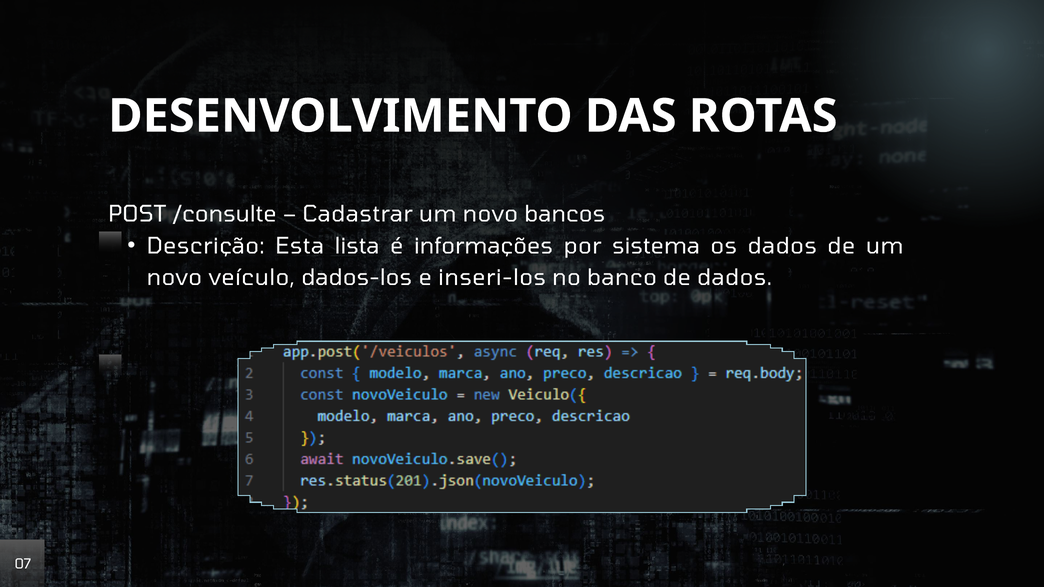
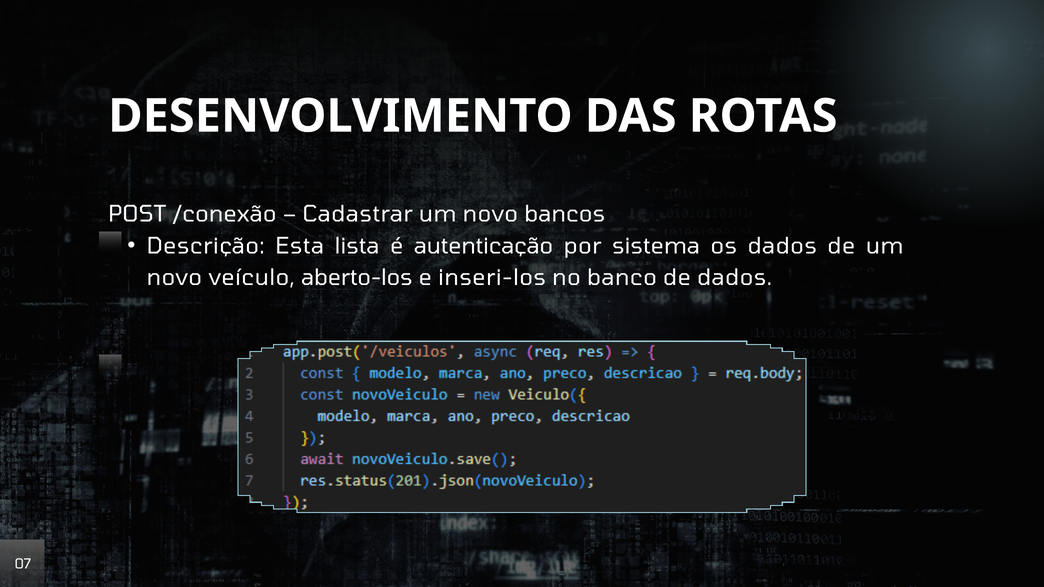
/consulte: /consulte -> /conexão
informações: informações -> autenticação
dados-los: dados-los -> aberto-los
